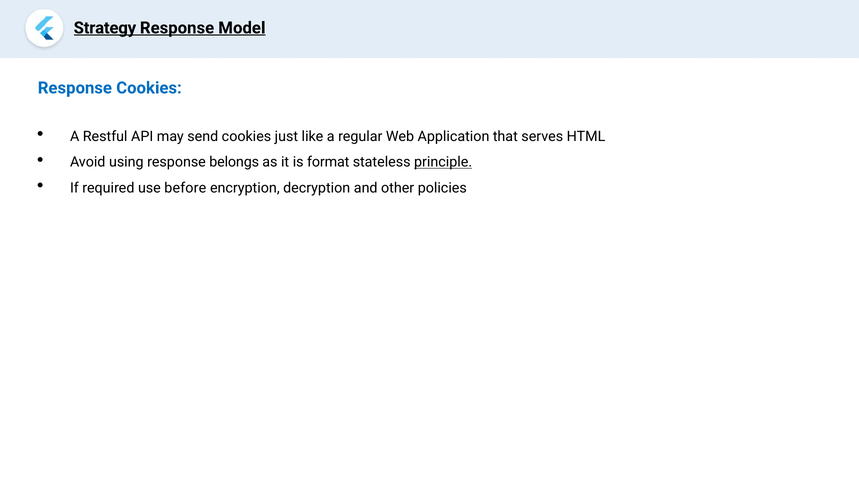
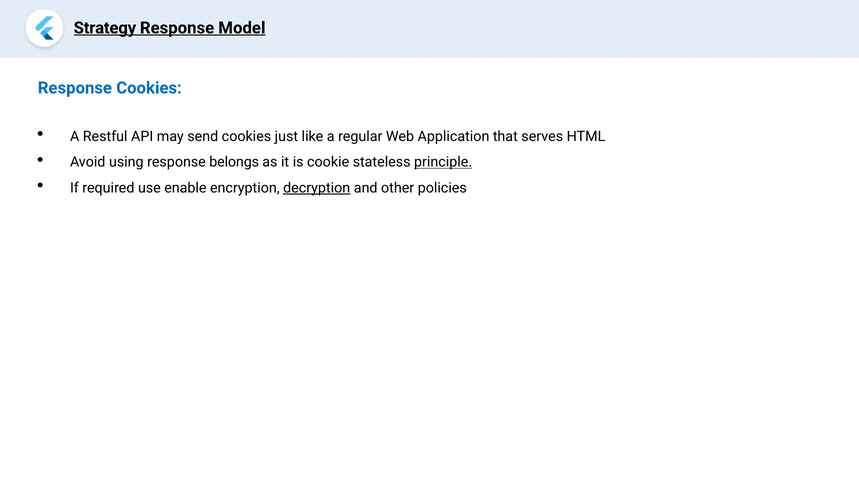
format: format -> cookie
before: before -> enable
decryption underline: none -> present
